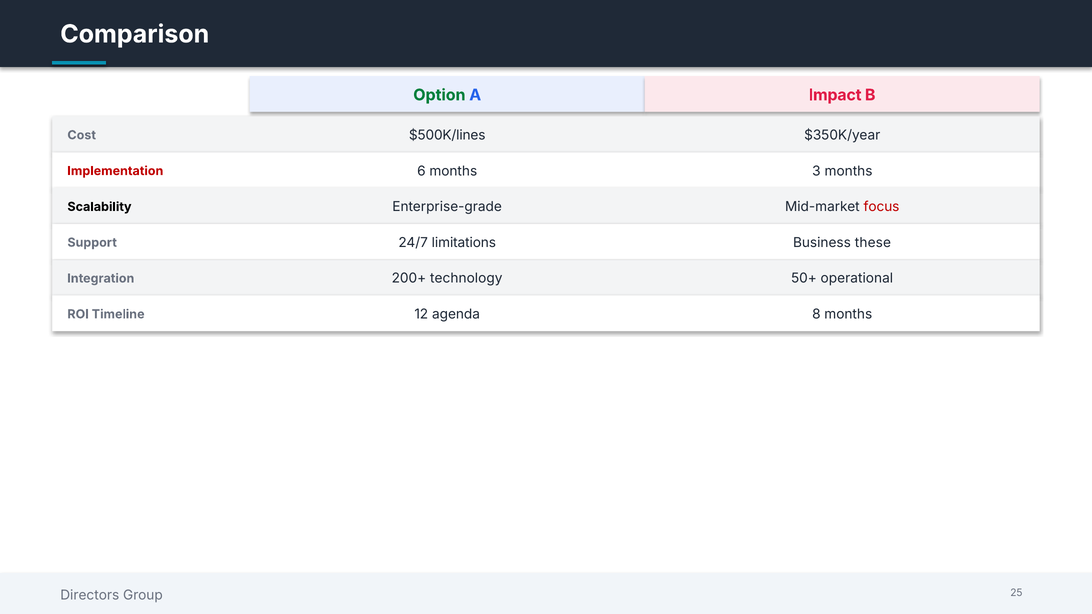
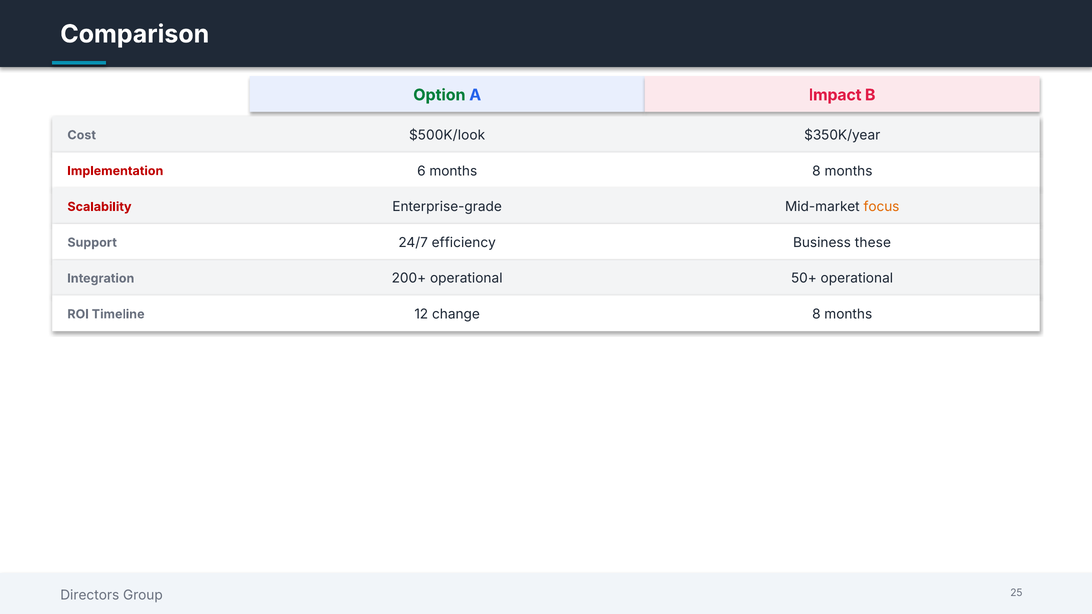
$500K/lines: $500K/lines -> $500K/look
months 3: 3 -> 8
Scalability colour: black -> red
focus colour: red -> orange
limitations: limitations -> efficiency
200+ technology: technology -> operational
agenda: agenda -> change
